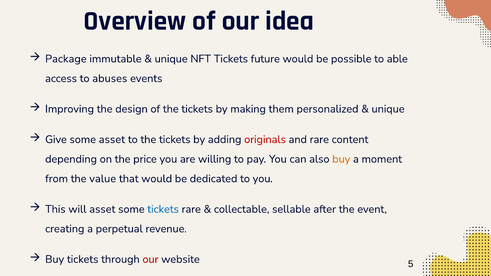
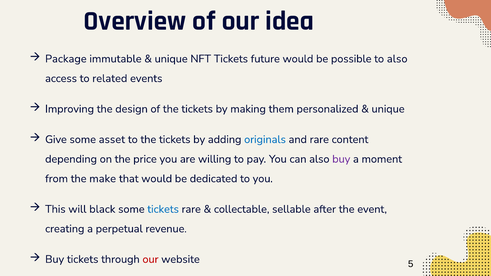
to able: able -> also
abuses: abuses -> related
originals colour: red -> blue
buy at (341, 159) colour: orange -> purple
value: value -> make
will asset: asset -> black
